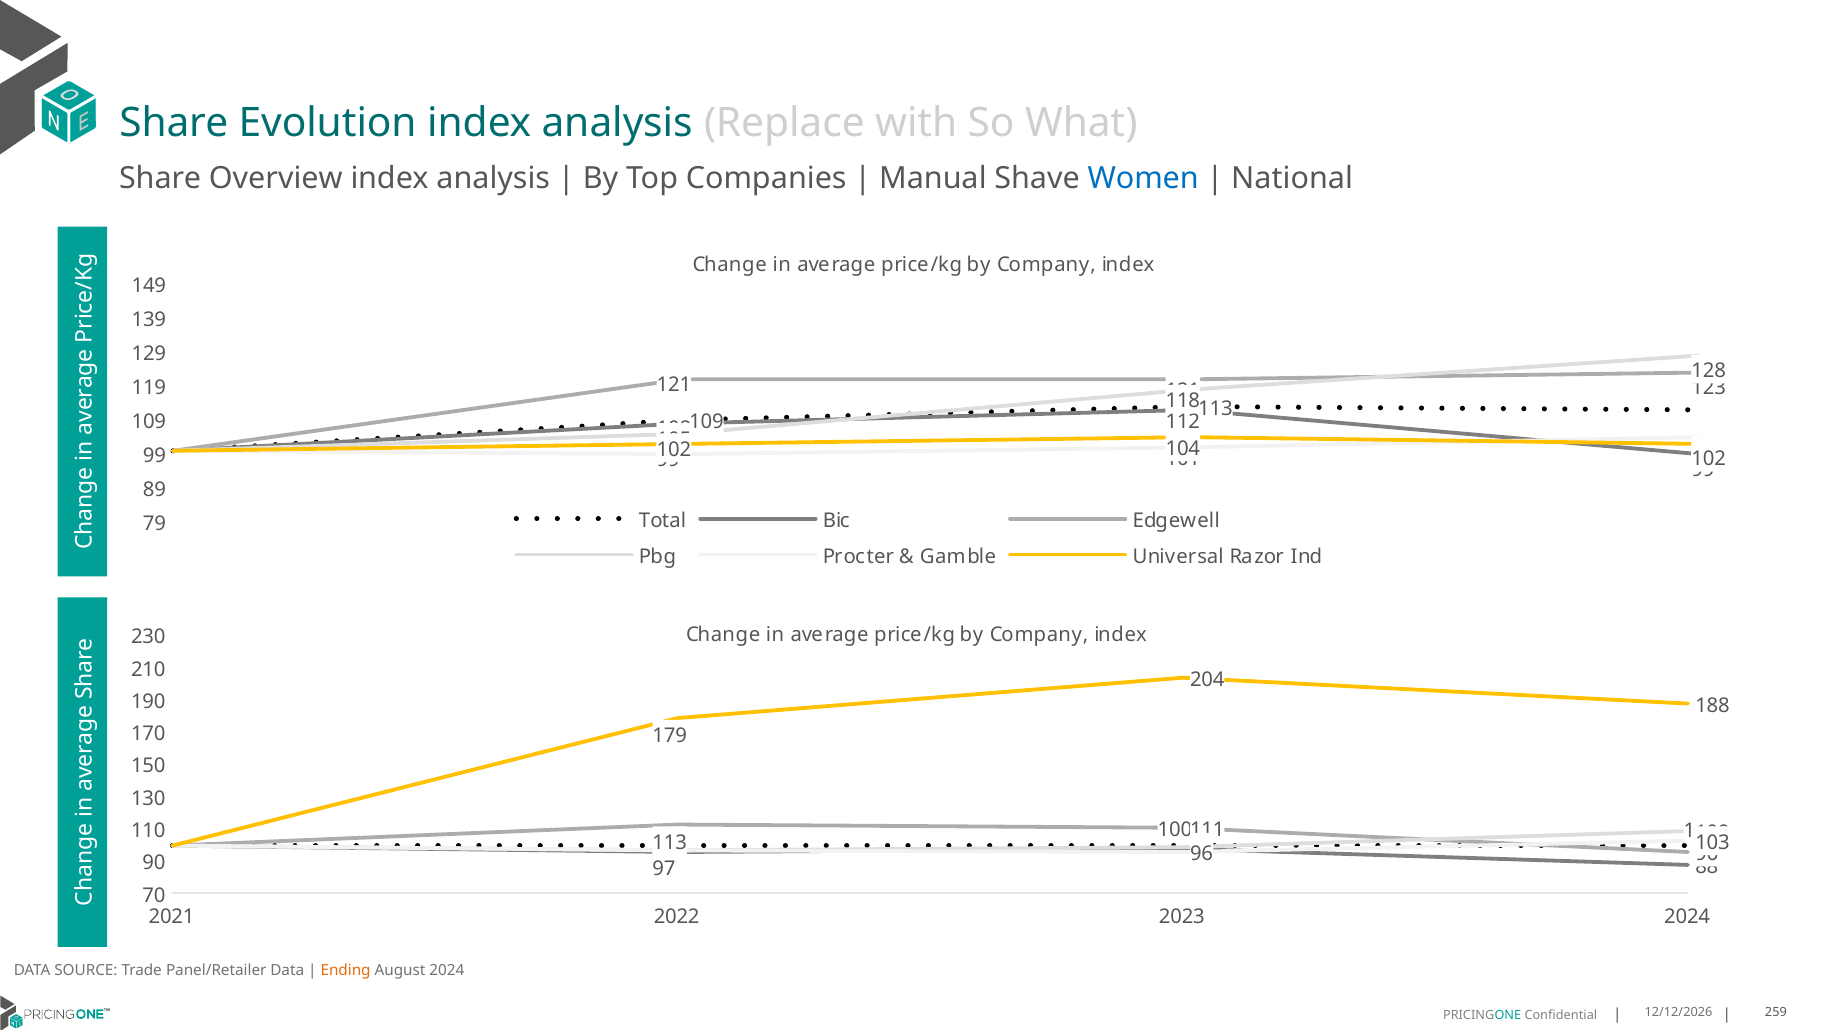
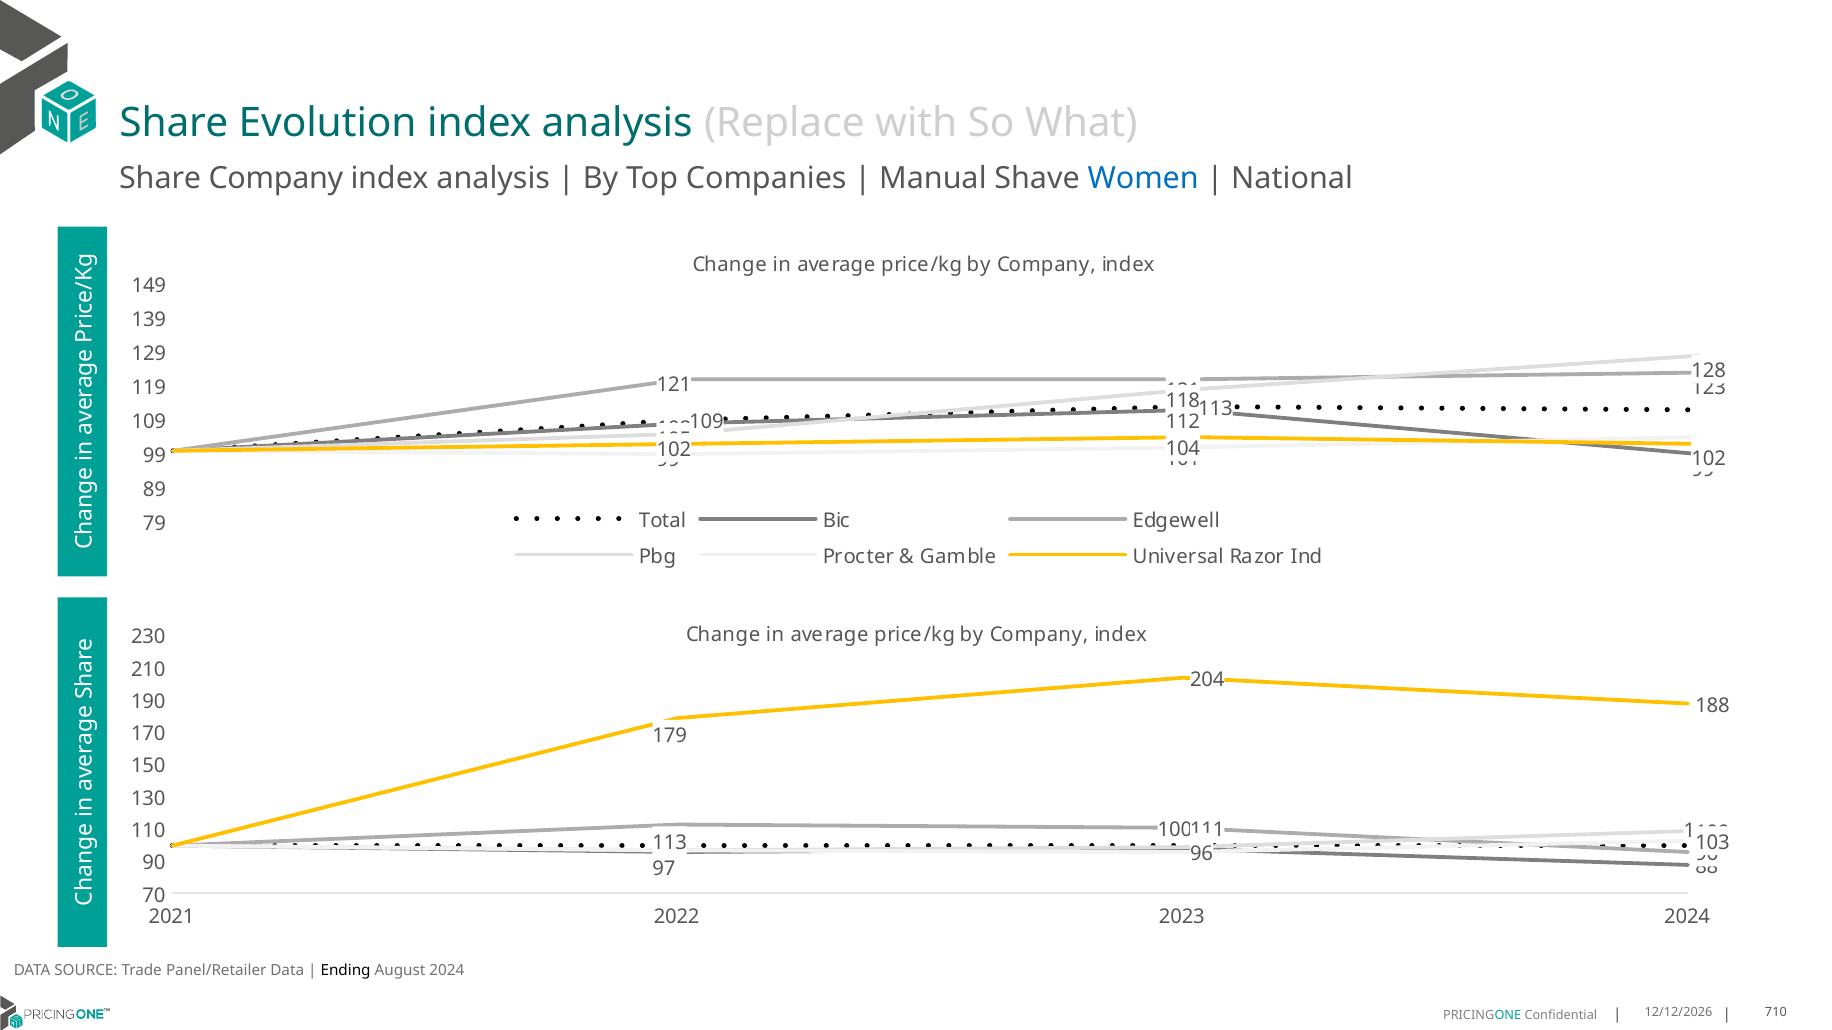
Share Overview: Overview -> Company
Ending colour: orange -> black
259: 259 -> 710
